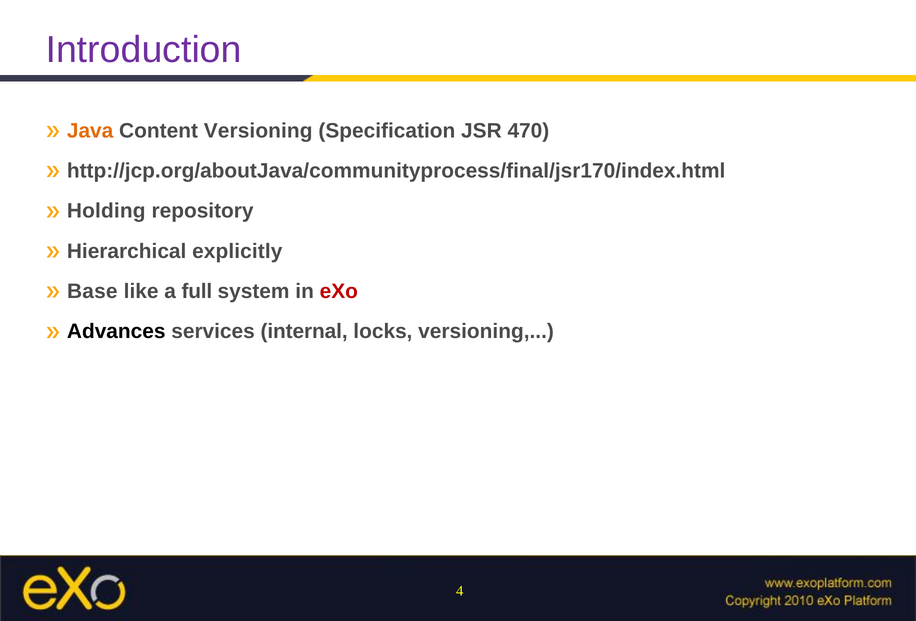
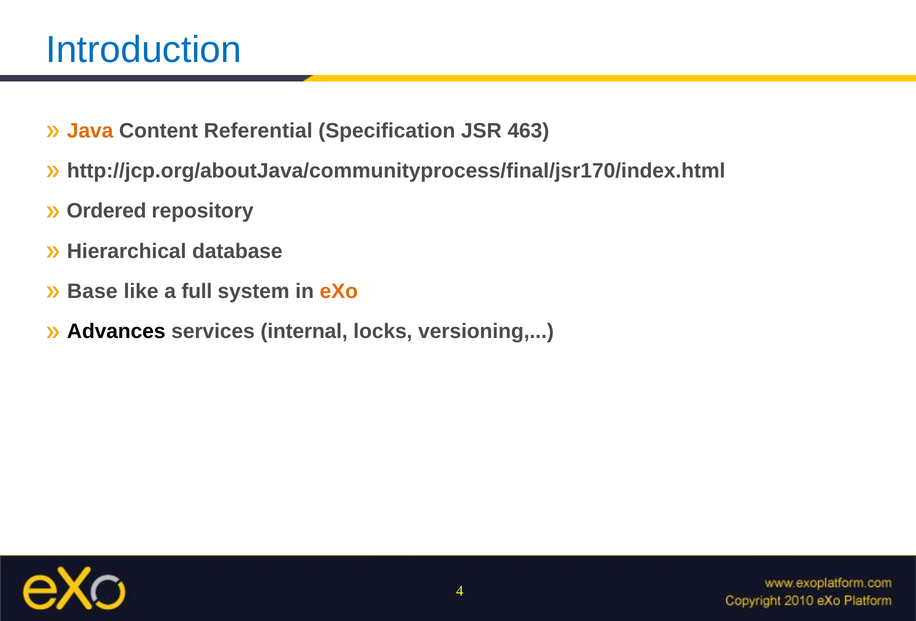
Introduction colour: purple -> blue
Content Versioning: Versioning -> Referential
470: 470 -> 463
Holding: Holding -> Ordered
explicitly: explicitly -> database
eXo colour: red -> orange
